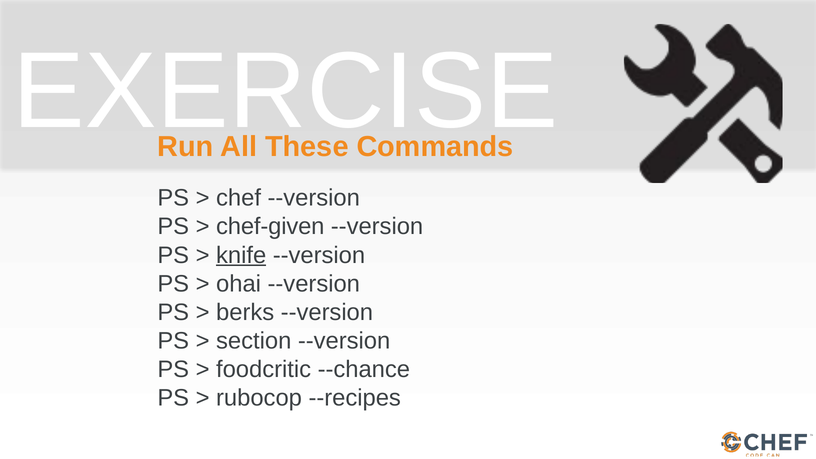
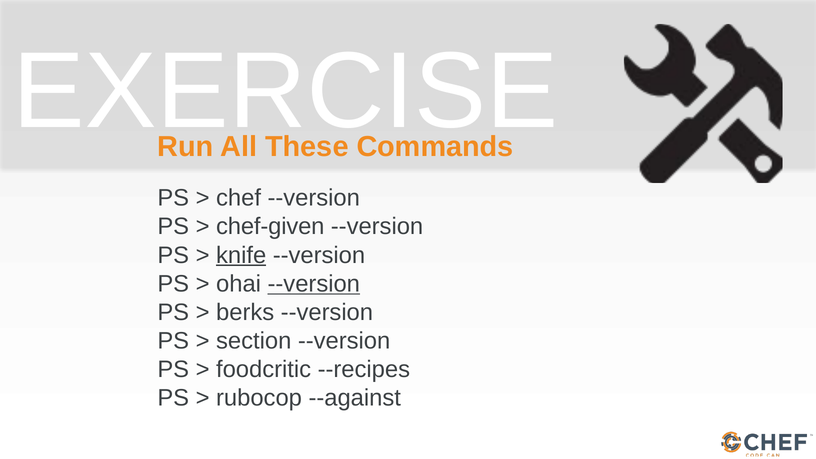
--version at (314, 284) underline: none -> present
--chance: --chance -> --recipes
--recipes: --recipes -> --against
